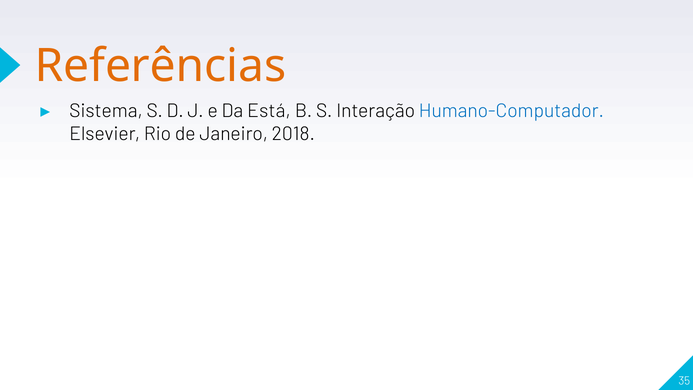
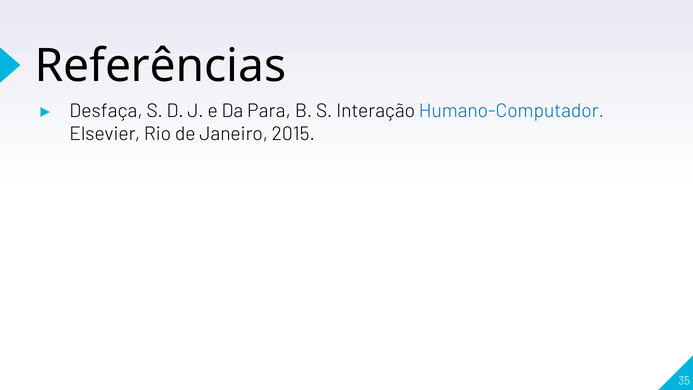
Referências colour: orange -> black
Sistema: Sistema -> Desfaça
Está: Está -> Para
2018: 2018 -> 2015
